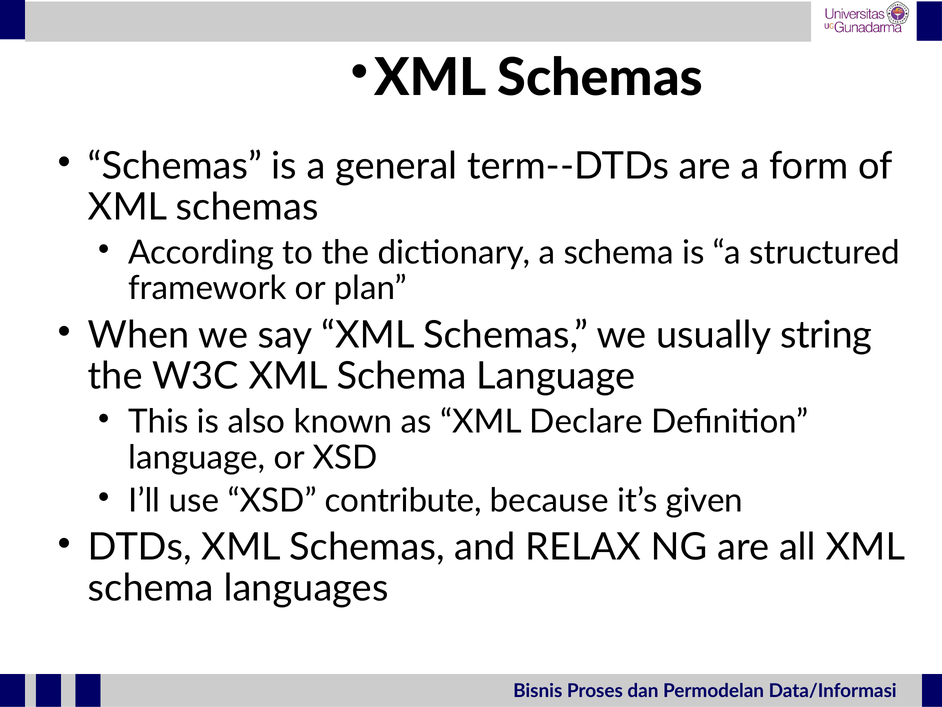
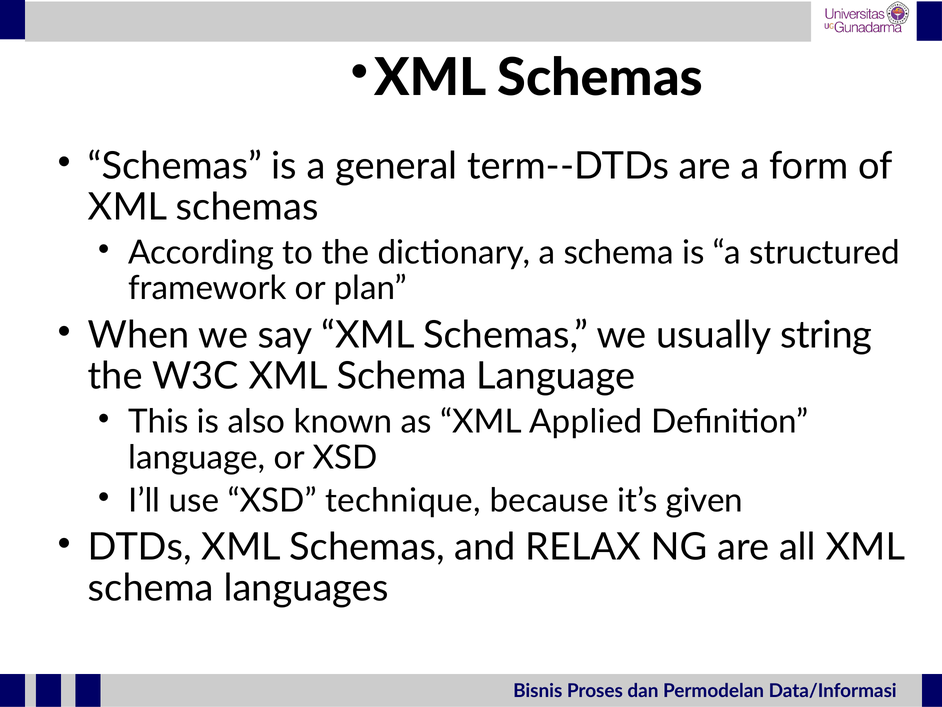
Declare: Declare -> Applied
contribute: contribute -> technique
